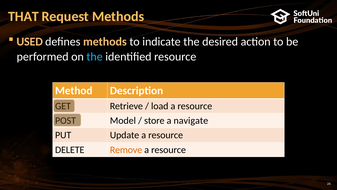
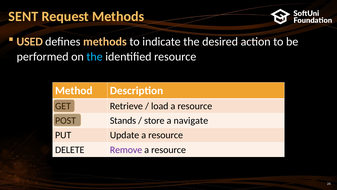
THAT: THAT -> SENT
Model: Model -> Stands
Remove colour: orange -> purple
